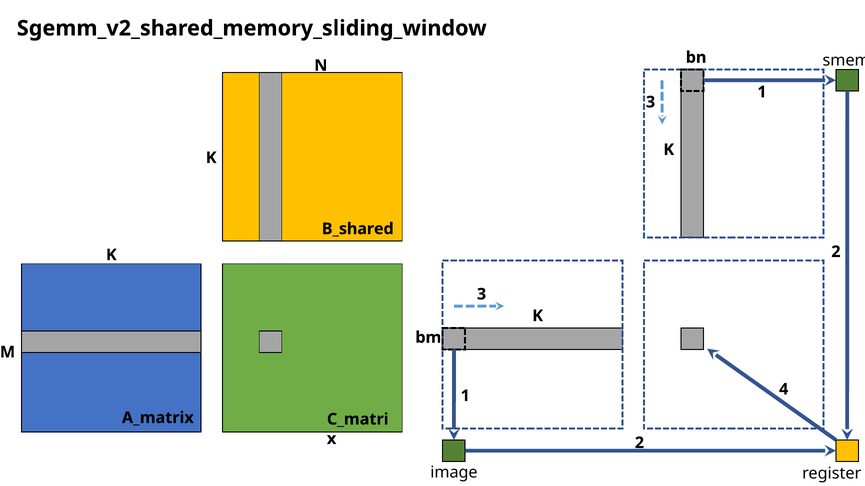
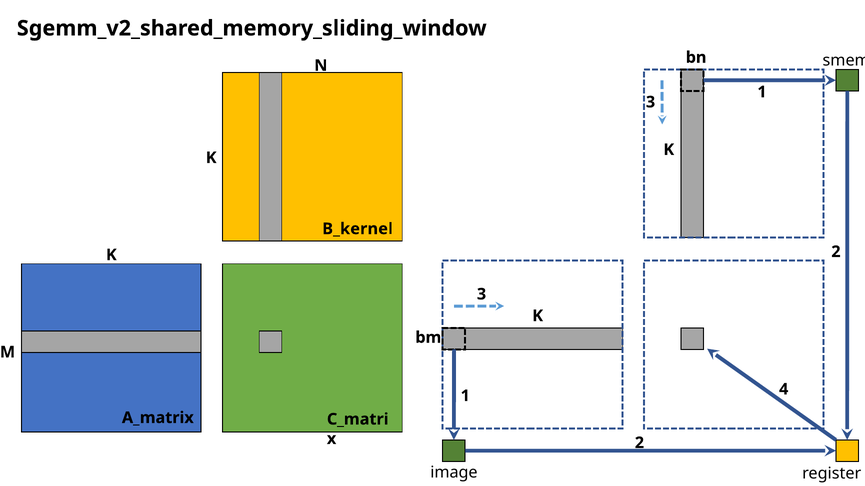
B_shared: B_shared -> B_kernel
